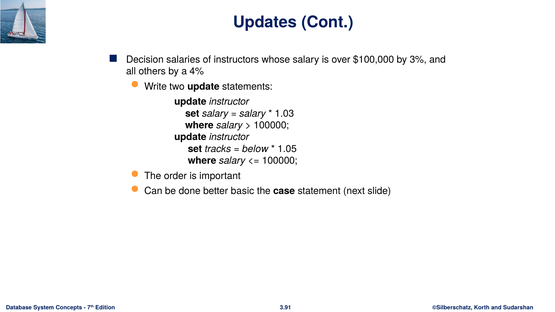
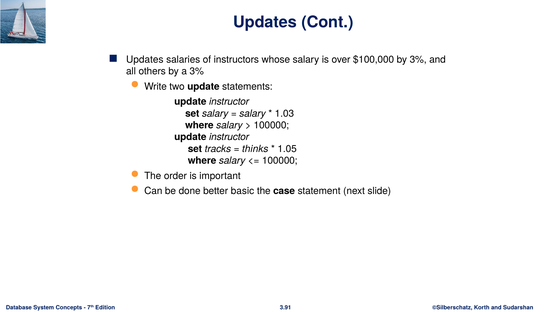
Decision at (145, 59): Decision -> Updates
a 4%: 4% -> 3%
below: below -> thinks
